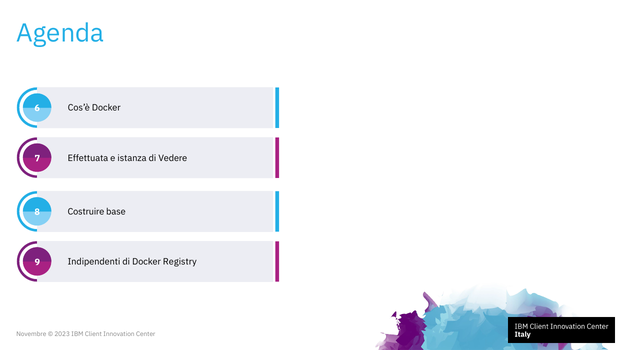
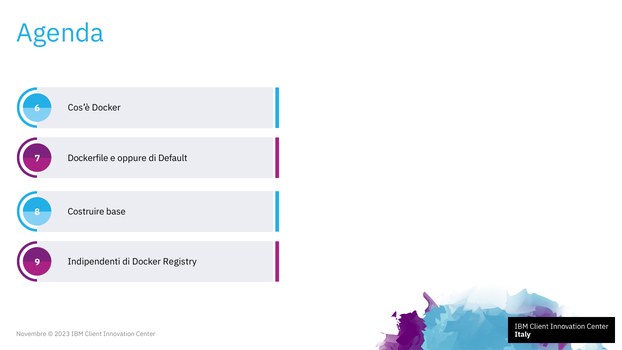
Effettuata: Effettuata -> Dockerfile
istanza: istanza -> oppure
Vedere: Vedere -> Default
